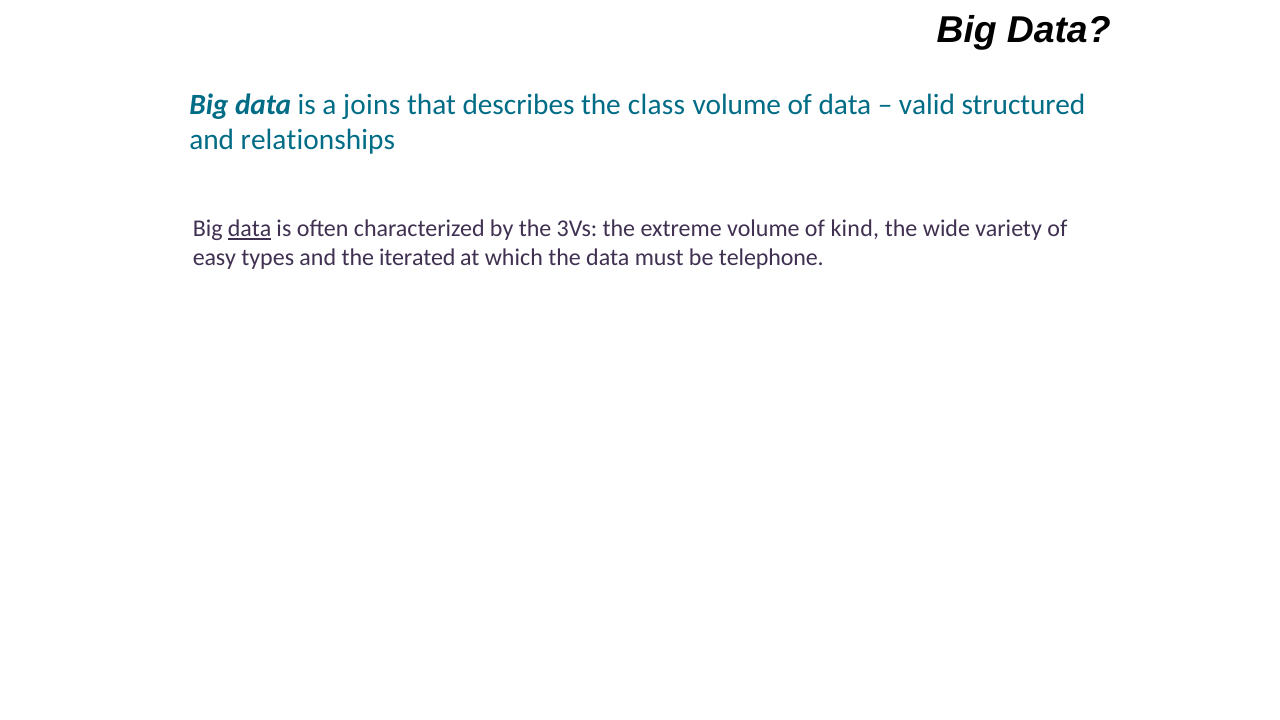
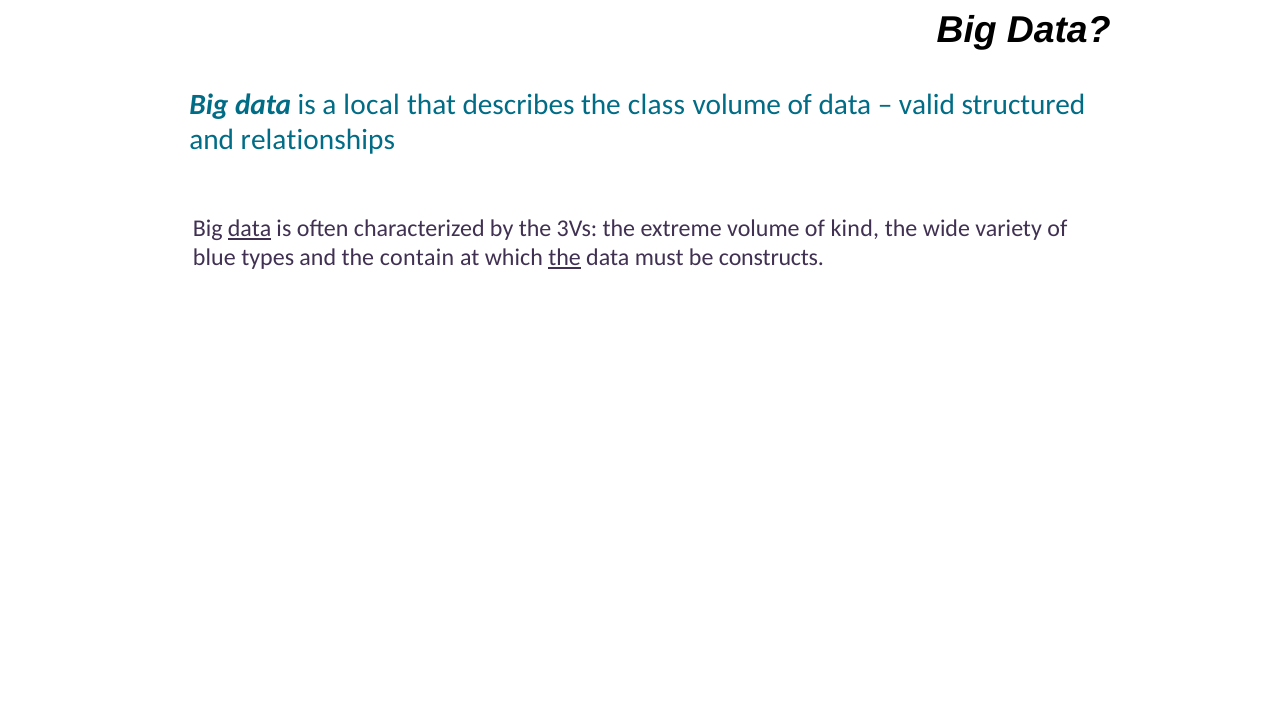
joins: joins -> local
easy: easy -> blue
iterated: iterated -> contain
the at (565, 258) underline: none -> present
telephone: telephone -> constructs
